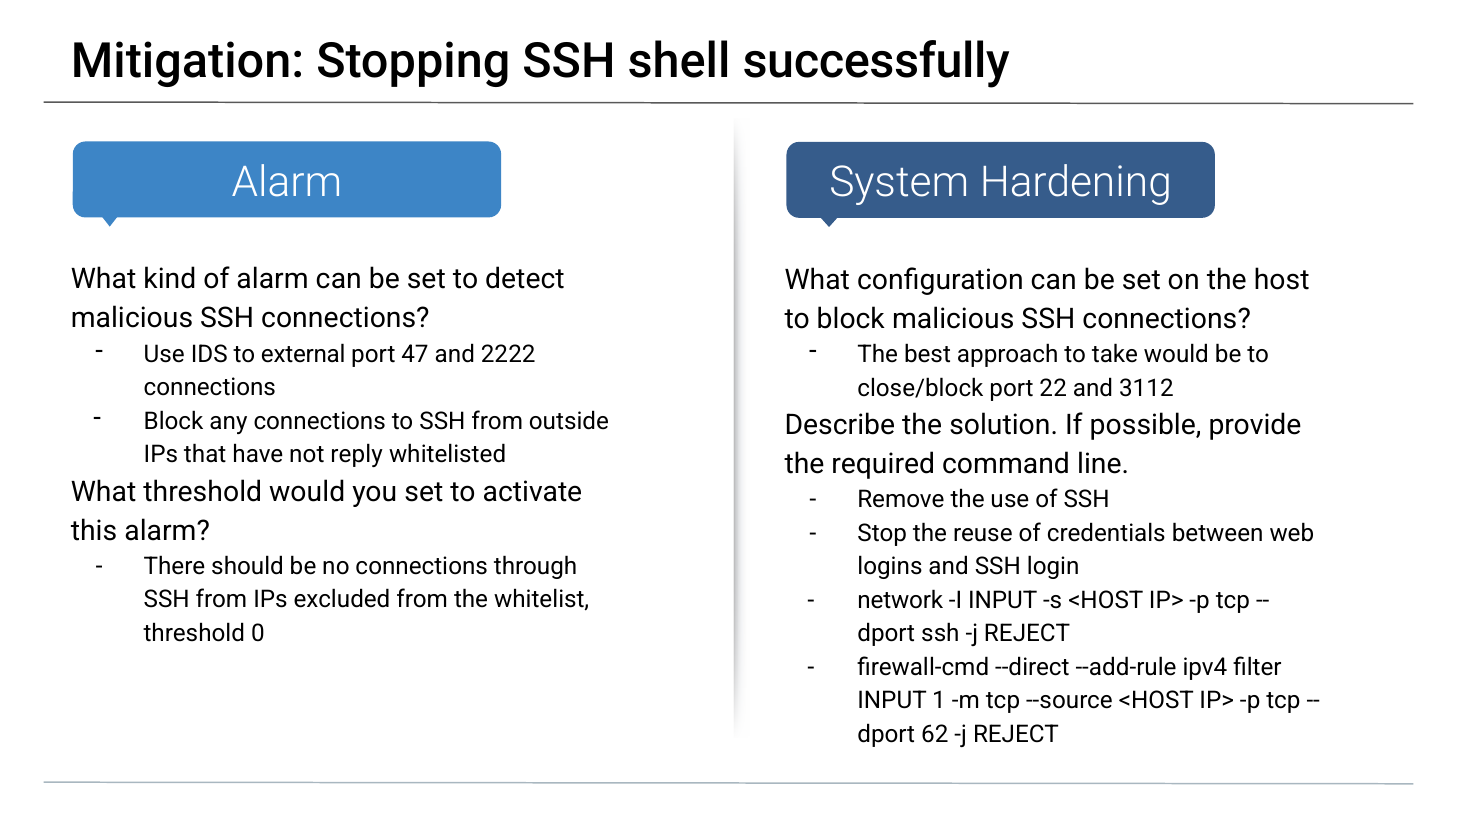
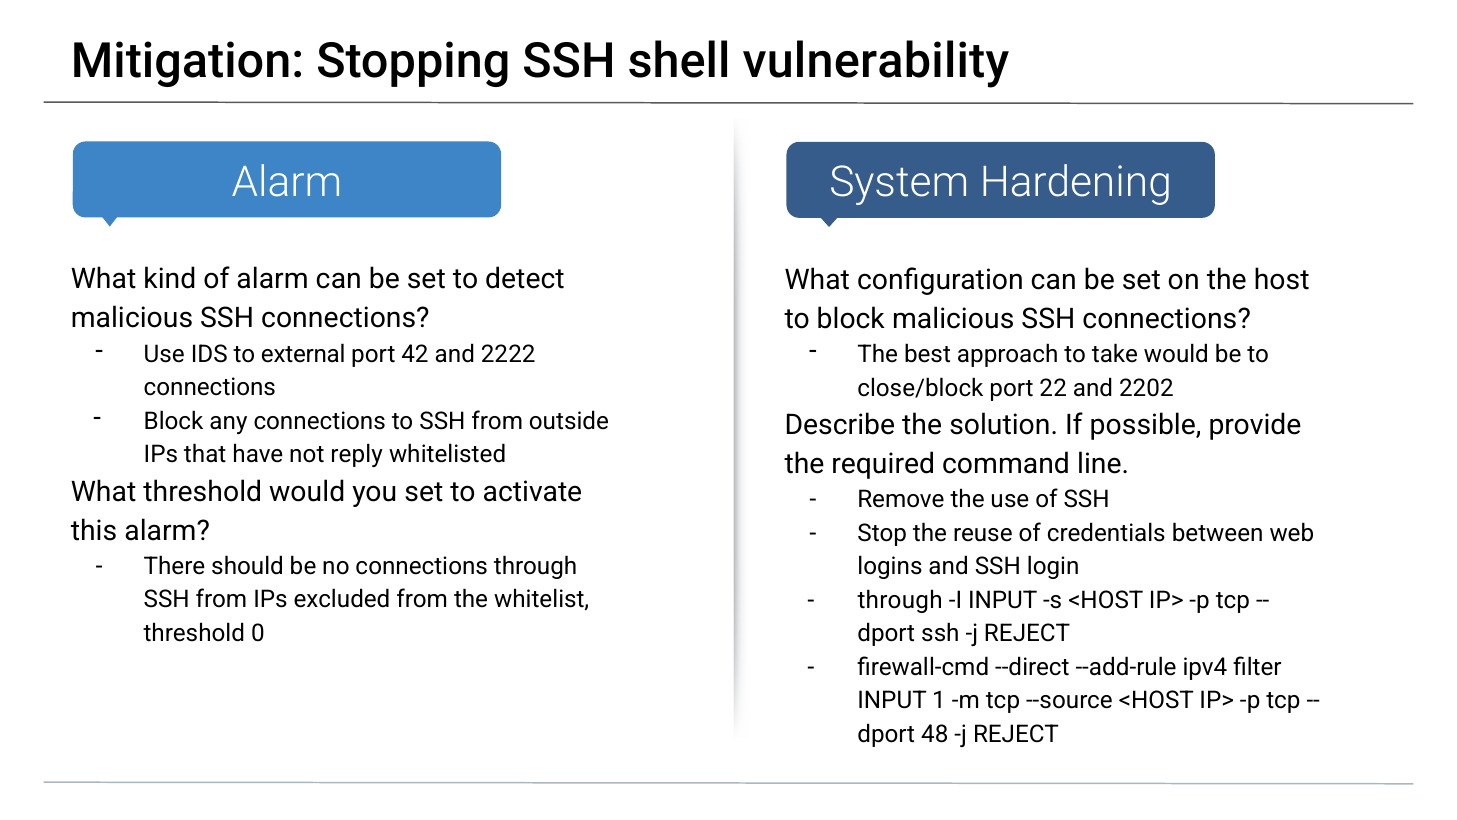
successfully: successfully -> vulnerability
47: 47 -> 42
3112: 3112 -> 2202
network at (900, 600): network -> through
62: 62 -> 48
